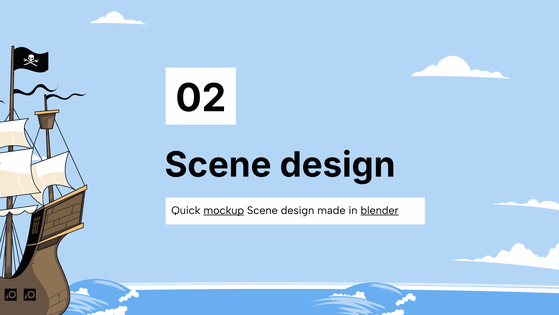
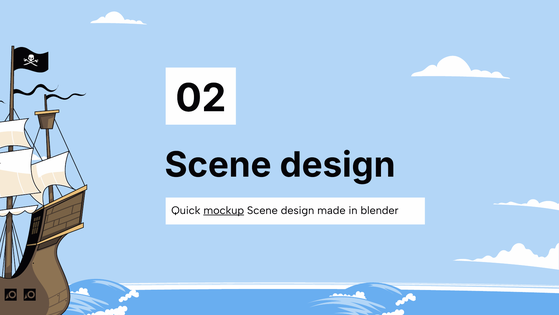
blender underline: present -> none
